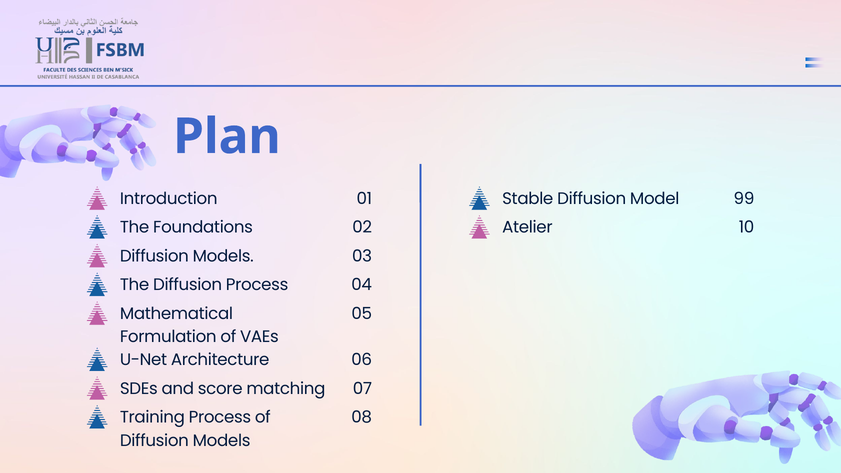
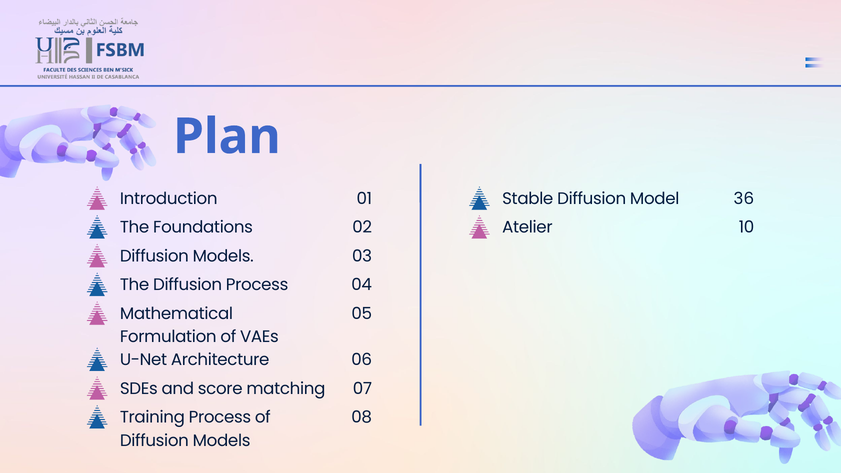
99: 99 -> 36
